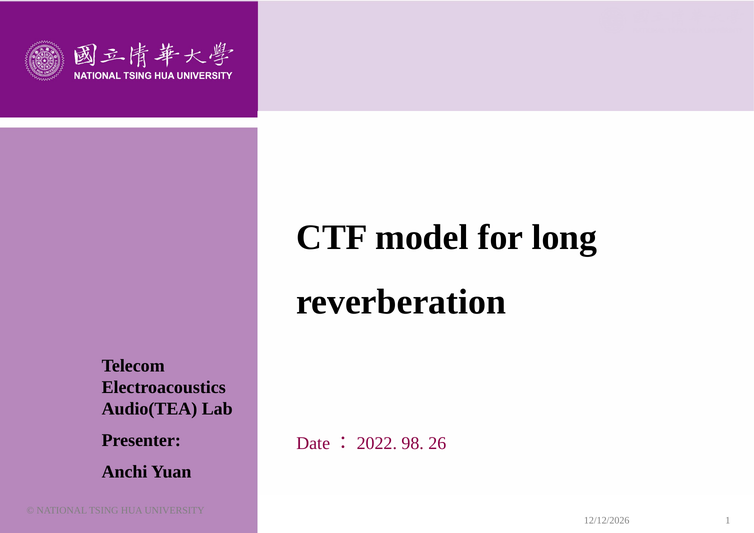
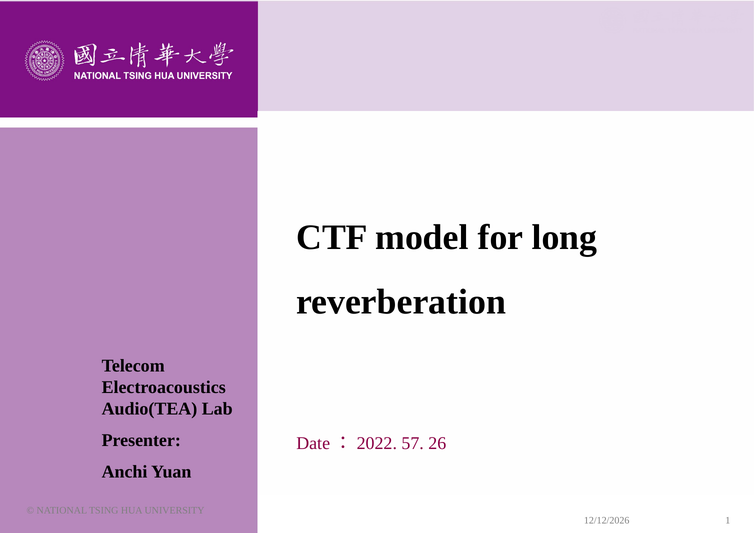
98: 98 -> 57
